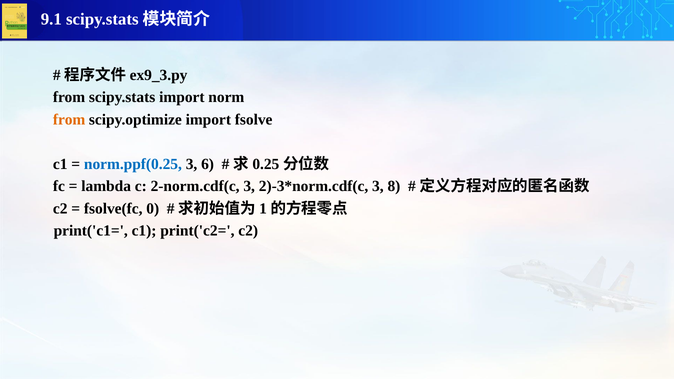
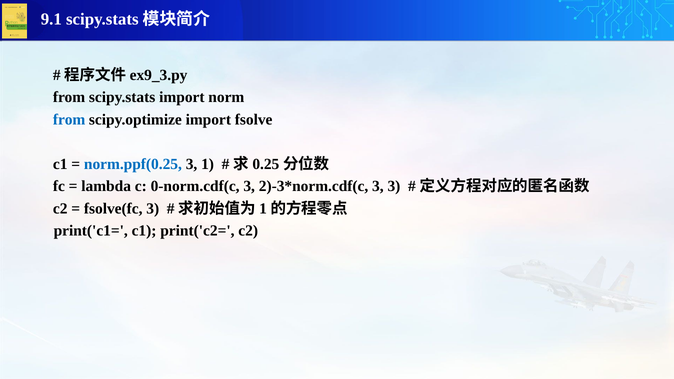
from at (69, 120) colour: orange -> blue
6: 6 -> 1
2-norm.cdf(c: 2-norm.cdf(c -> 0-norm.cdf(c
3 8: 8 -> 3
fsolve(fc 0: 0 -> 3
